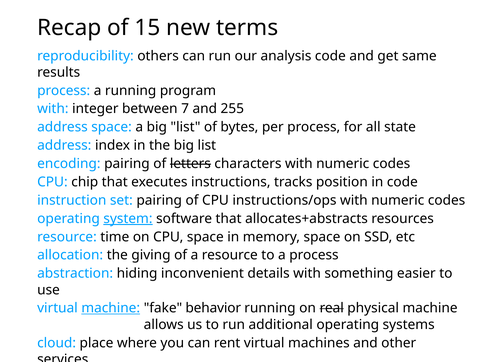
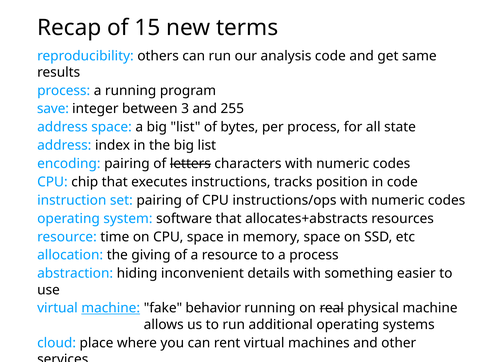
with at (53, 109): with -> save
7: 7 -> 3
system underline: present -> none
